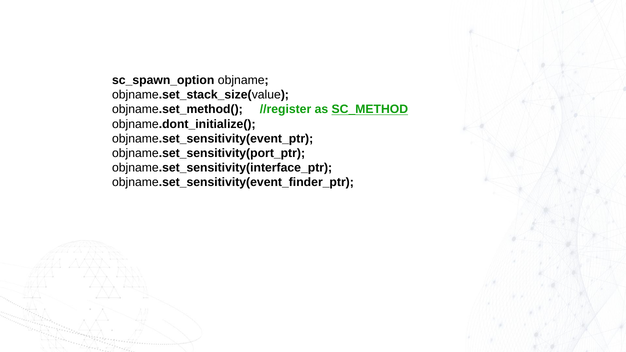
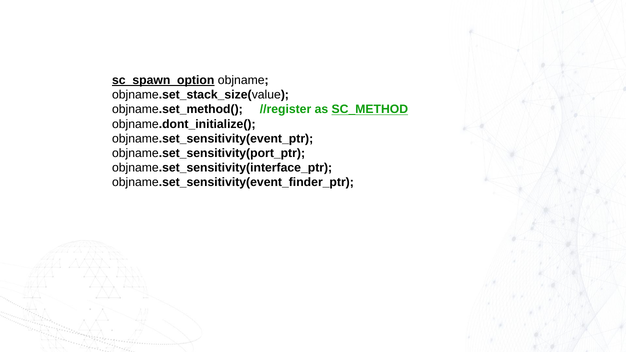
sc_spawn_option underline: none -> present
